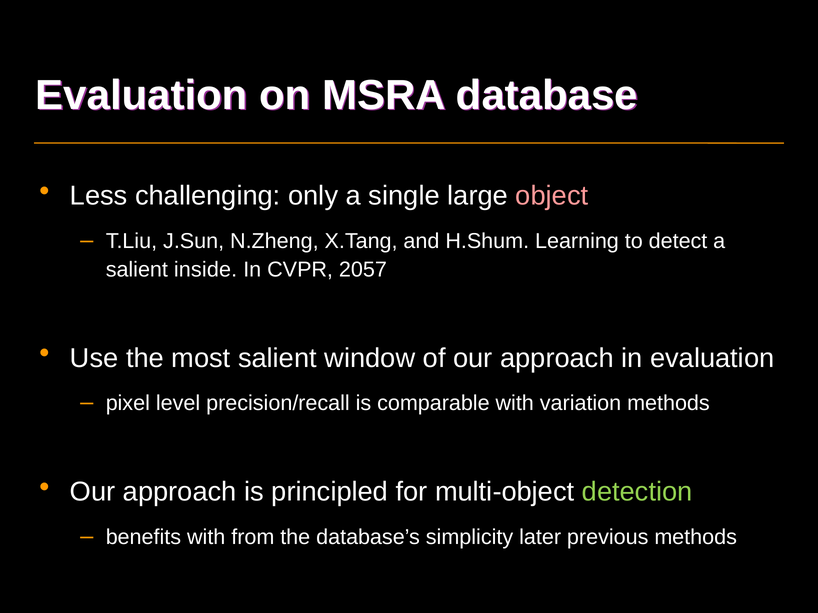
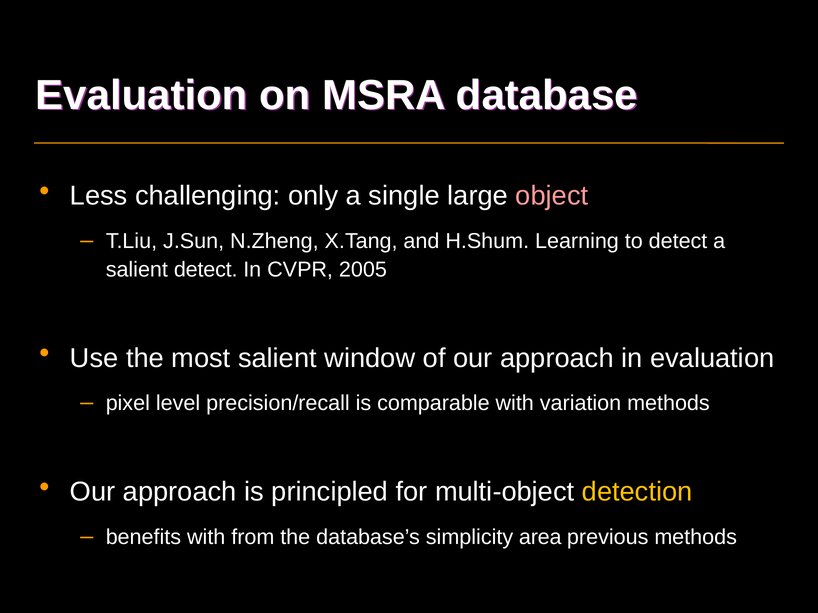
salient inside: inside -> detect
2057: 2057 -> 2005
detection colour: light green -> yellow
later: later -> area
